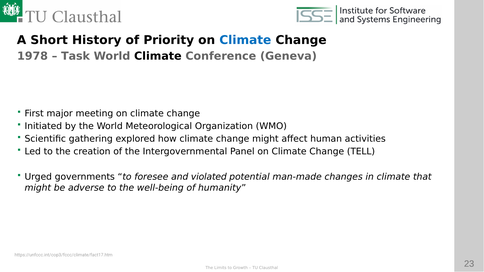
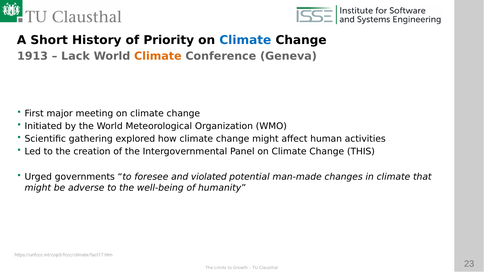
1978: 1978 -> 1913
Task: Task -> Lack
Climate at (158, 56) colour: black -> orange
TELL: TELL -> THIS
